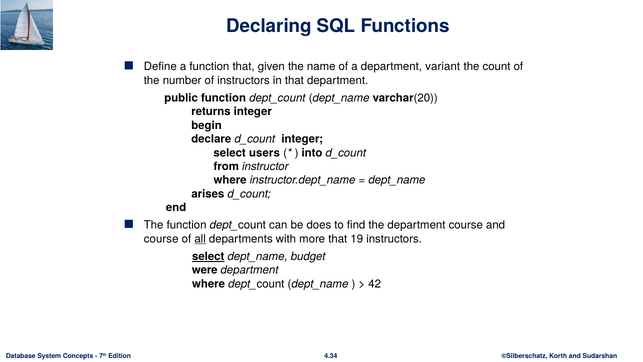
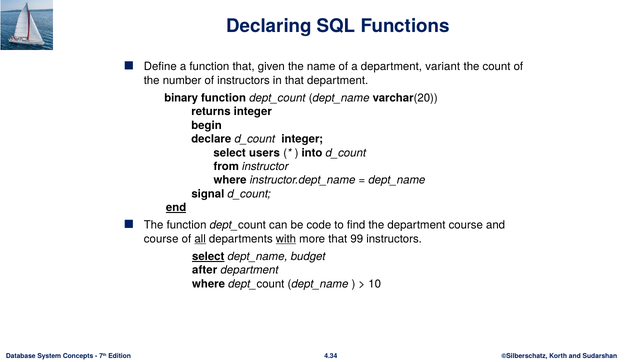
public: public -> binary
arises: arises -> signal
end underline: none -> present
does: does -> code
with underline: none -> present
19: 19 -> 99
were: were -> after
42: 42 -> 10
